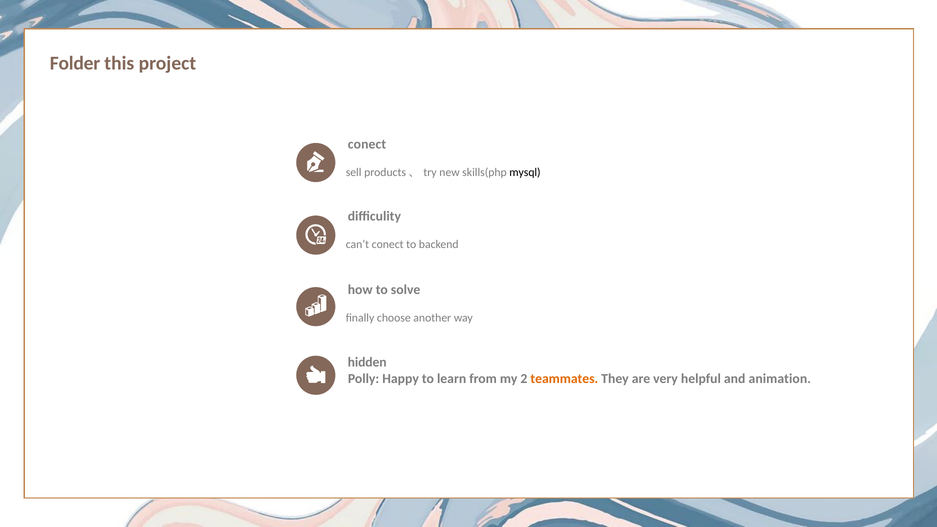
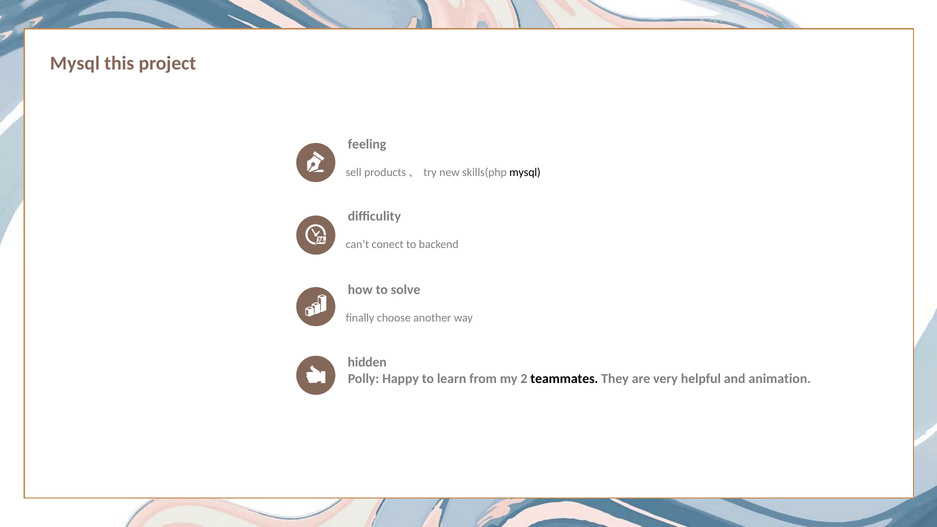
Folder at (75, 63): Folder -> Mysql
conect at (367, 144): conect -> feeling
teammates colour: orange -> black
